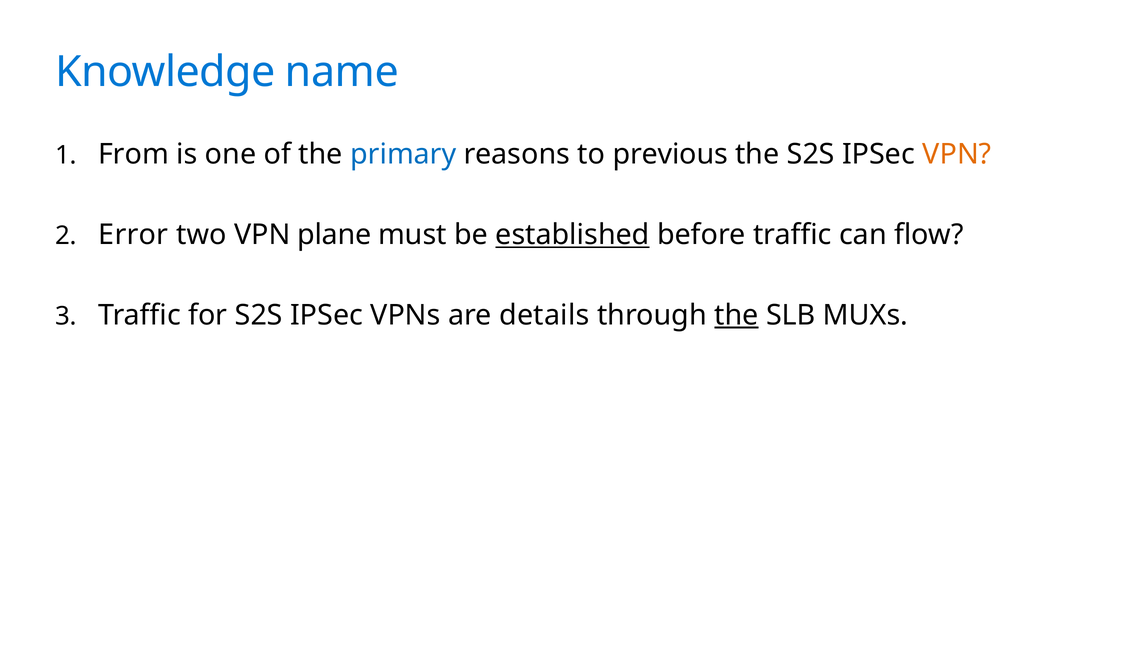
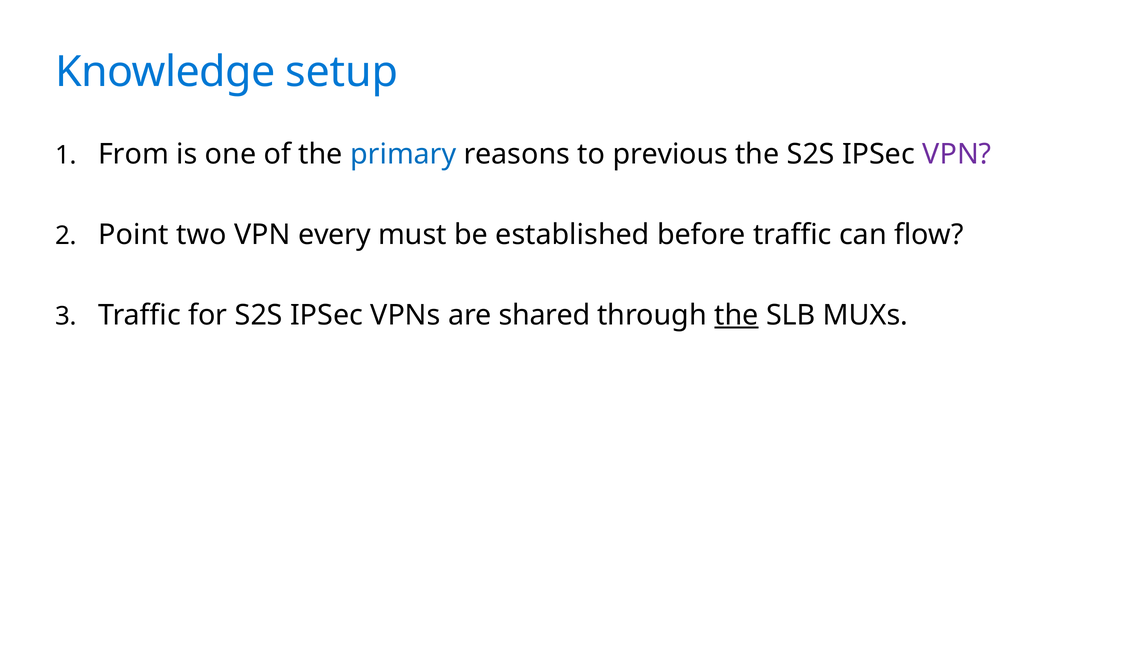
name: name -> setup
VPN at (957, 154) colour: orange -> purple
Error: Error -> Point
plane: plane -> every
established underline: present -> none
details: details -> shared
